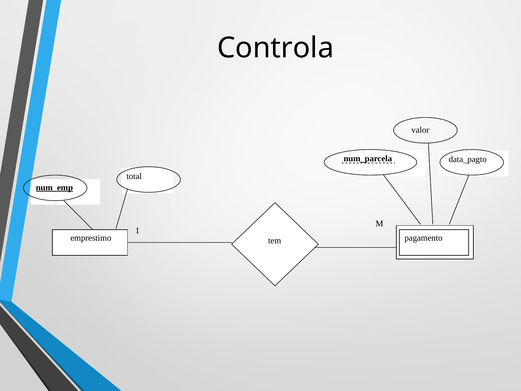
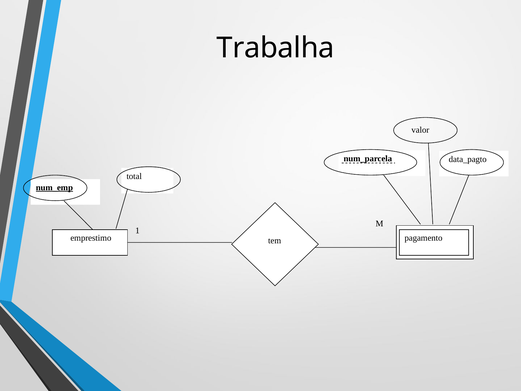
Controla: Controla -> Trabalha
